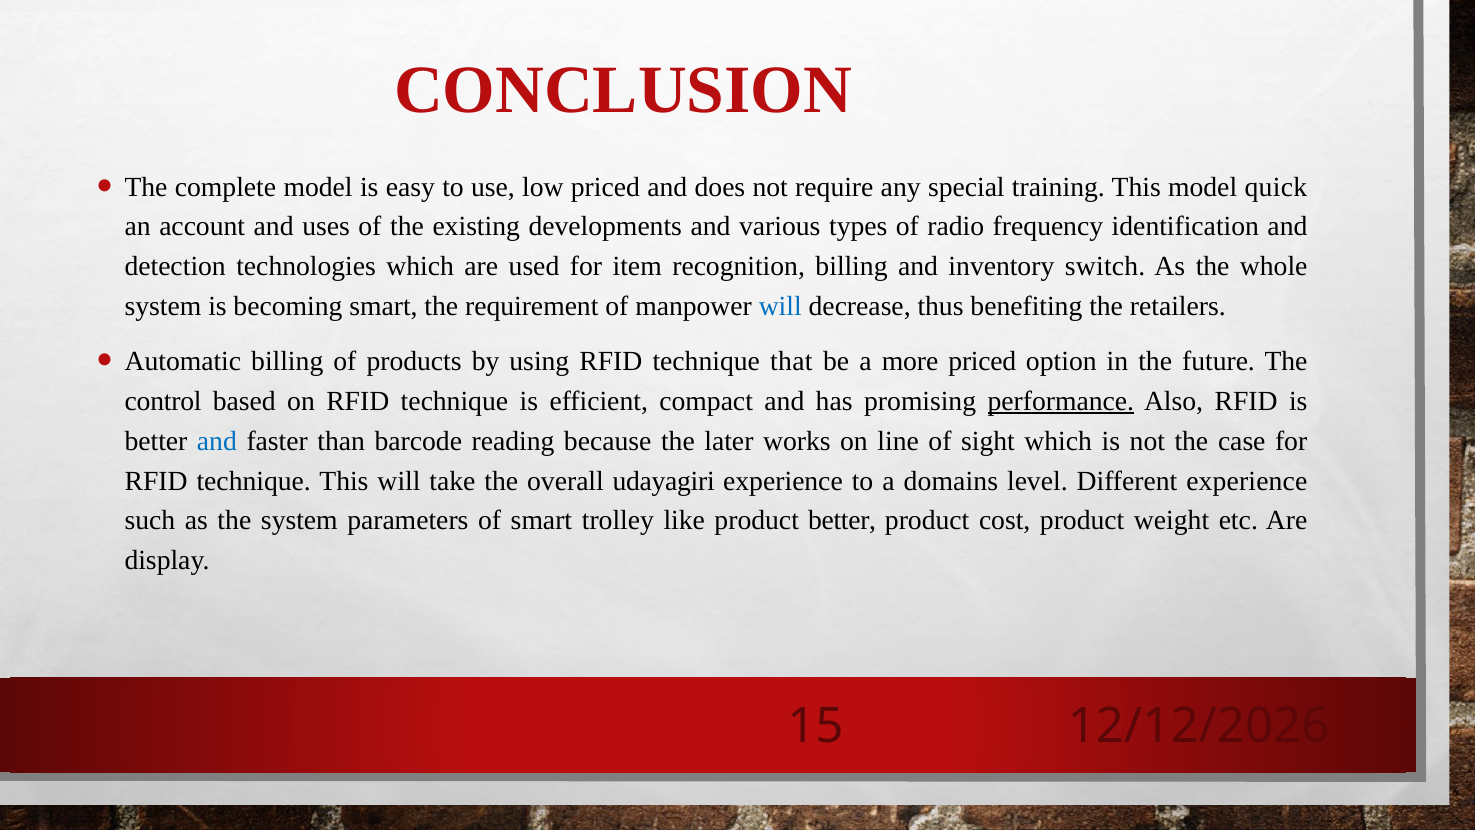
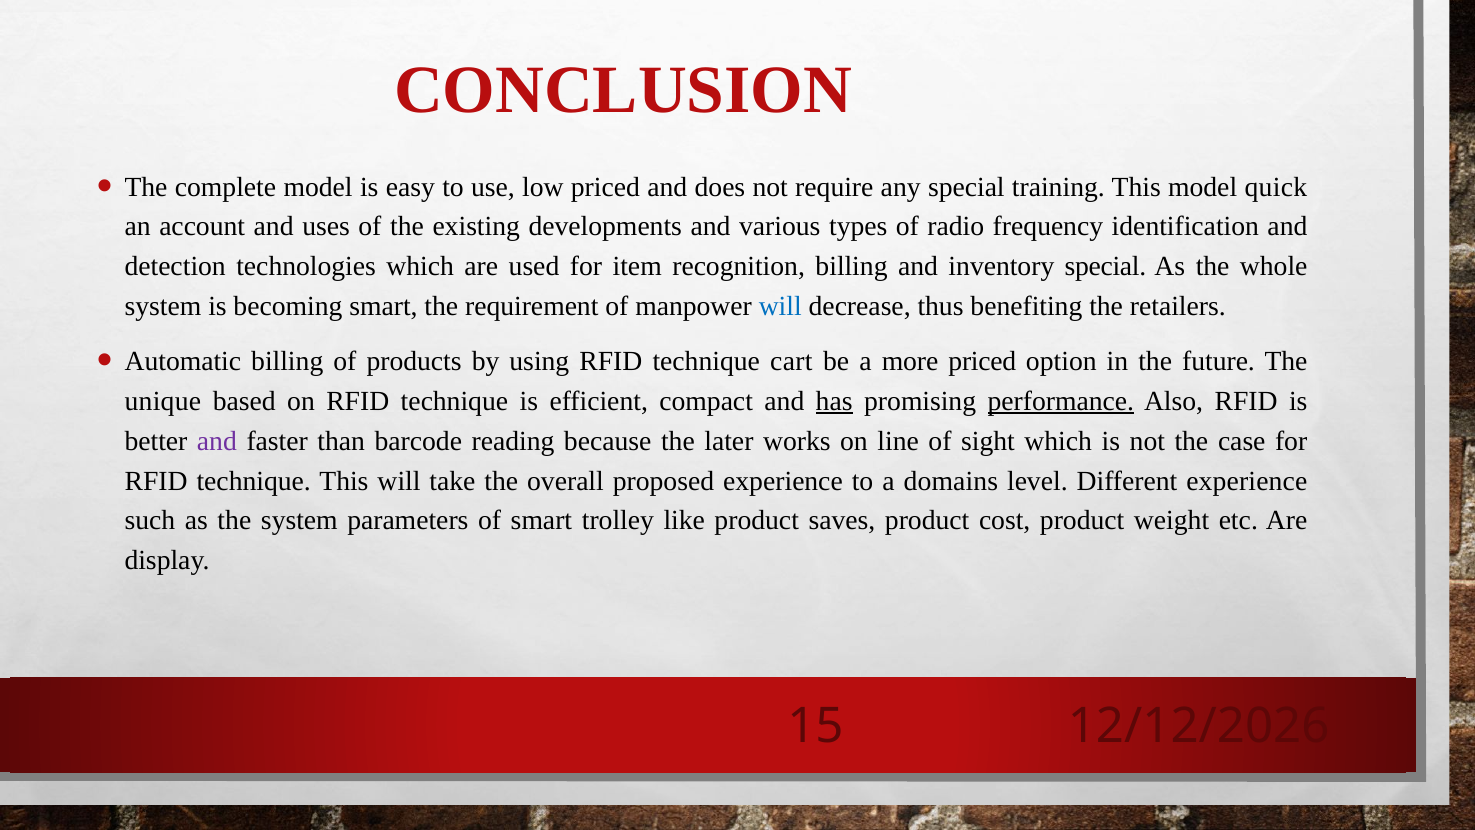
inventory switch: switch -> special
that: that -> cart
control: control -> unique
has underline: none -> present
and at (217, 441) colour: blue -> purple
udayagiri: udayagiri -> proposed
product better: better -> saves
